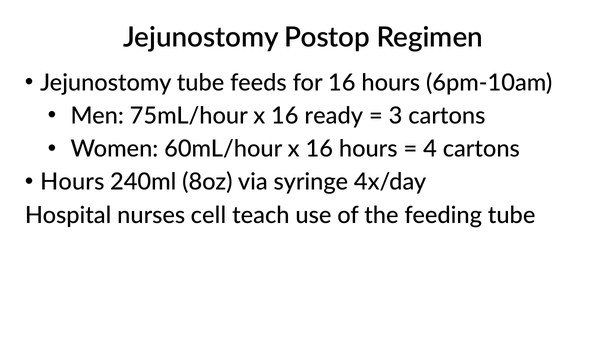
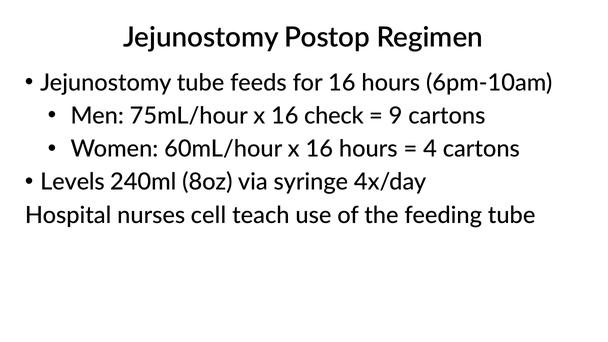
ready: ready -> check
3: 3 -> 9
Hours at (72, 182): Hours -> Levels
